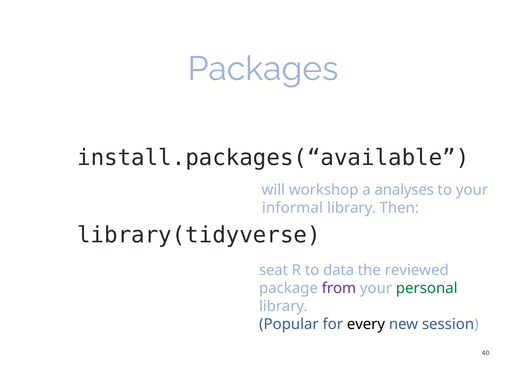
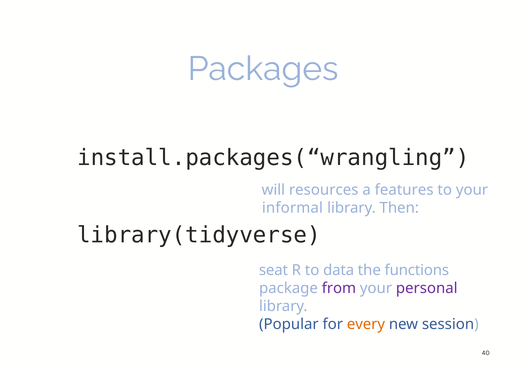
install.packages(“available: install.packages(“available -> install.packages(“wrangling
workshop: workshop -> resources
analyses: analyses -> features
reviewed: reviewed -> functions
personal colour: green -> purple
every colour: black -> orange
